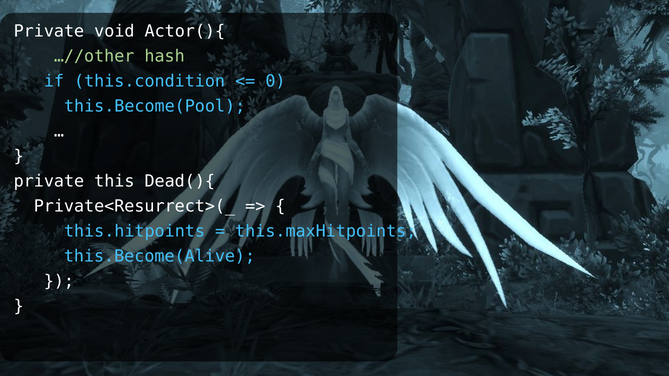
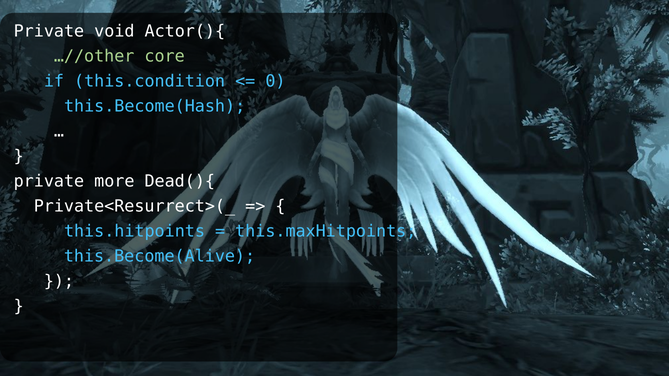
hash: hash -> core
this.Become(Pool: this.Become(Pool -> this.Become(Hash
this: this -> more
